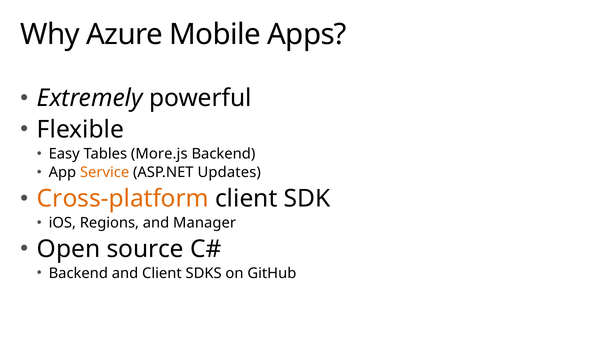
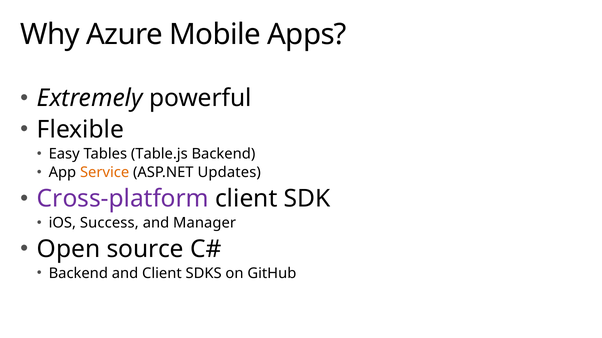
More.js: More.js -> Table.js
Cross-platform colour: orange -> purple
Regions: Regions -> Success
